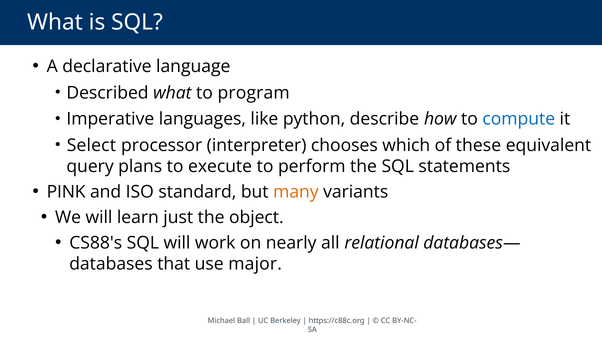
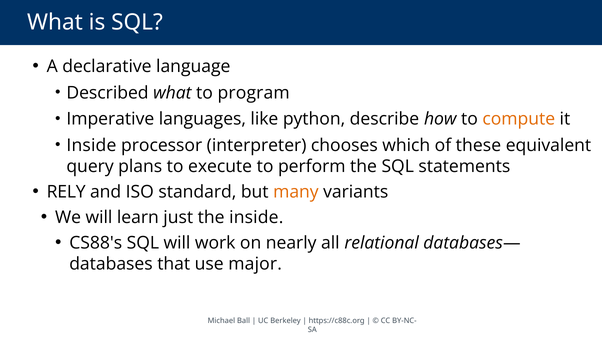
compute colour: blue -> orange
Select at (91, 146): Select -> Inside
PINK: PINK -> RELY
the object: object -> inside
